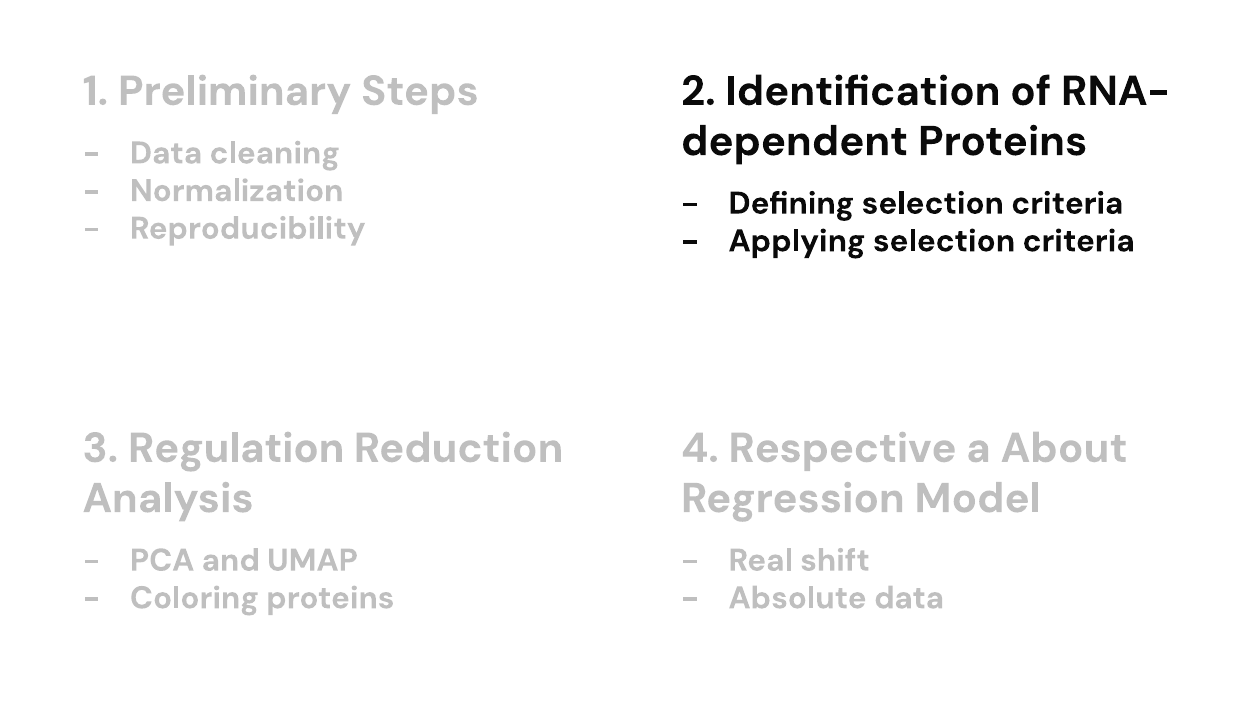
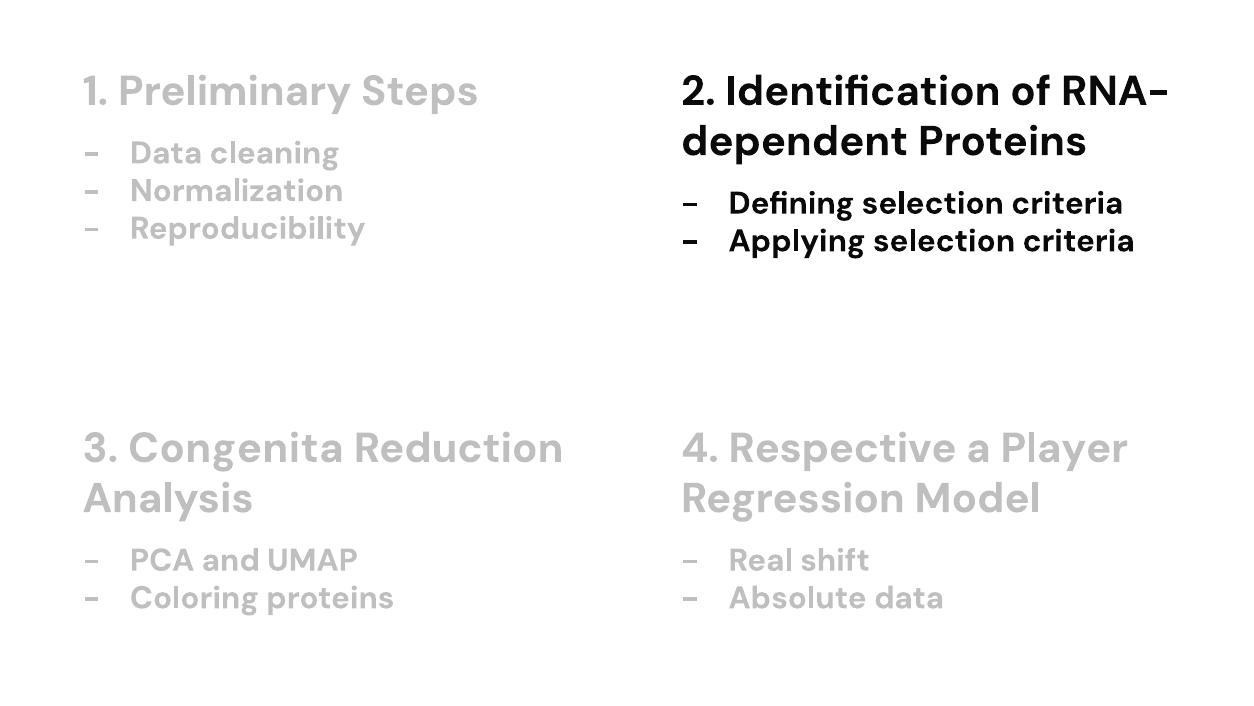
Regulation: Regulation -> Congenita
About: About -> Player
